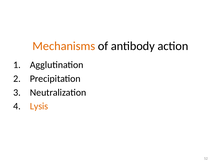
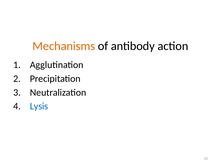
Lysis colour: orange -> blue
